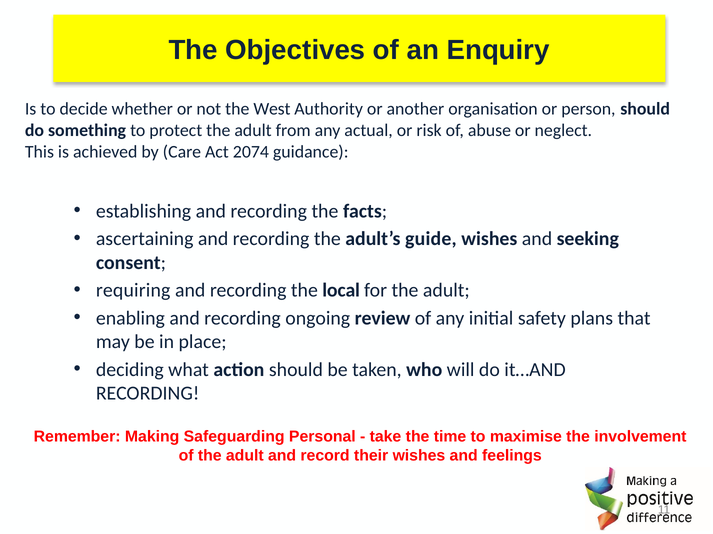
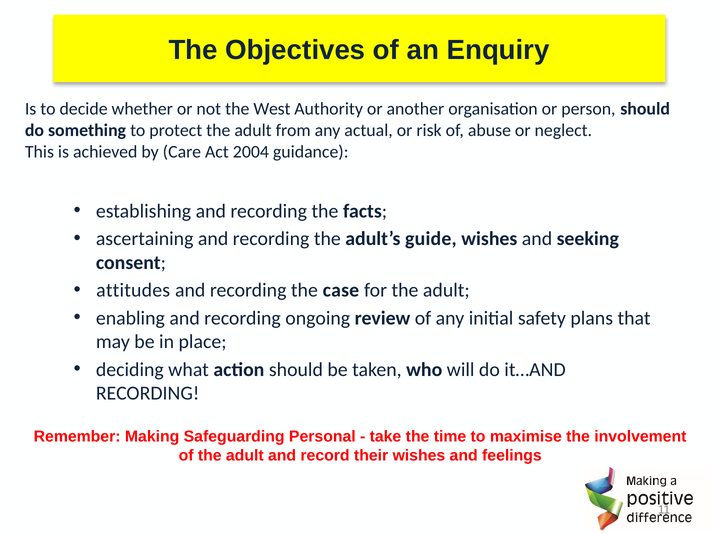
2074: 2074 -> 2004
requiring: requiring -> attitudes
local: local -> case
